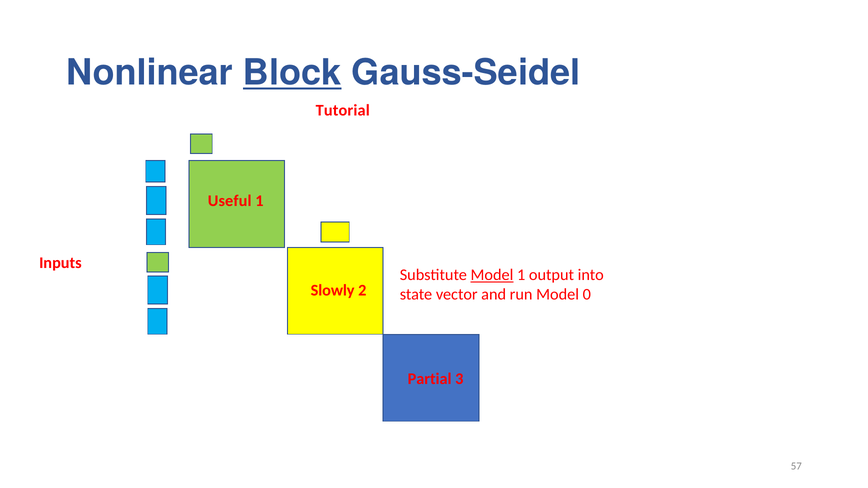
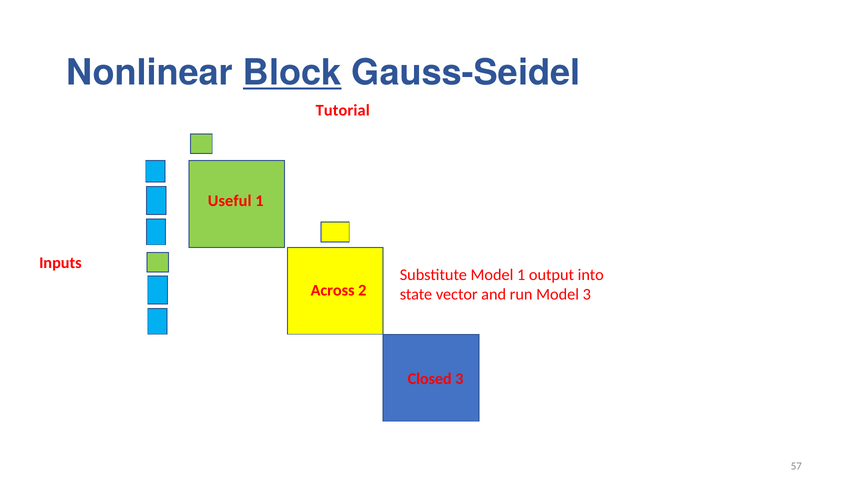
Model at (492, 275) underline: present -> none
Slowly: Slowly -> Across
Model 0: 0 -> 3
Partial: Partial -> Closed
